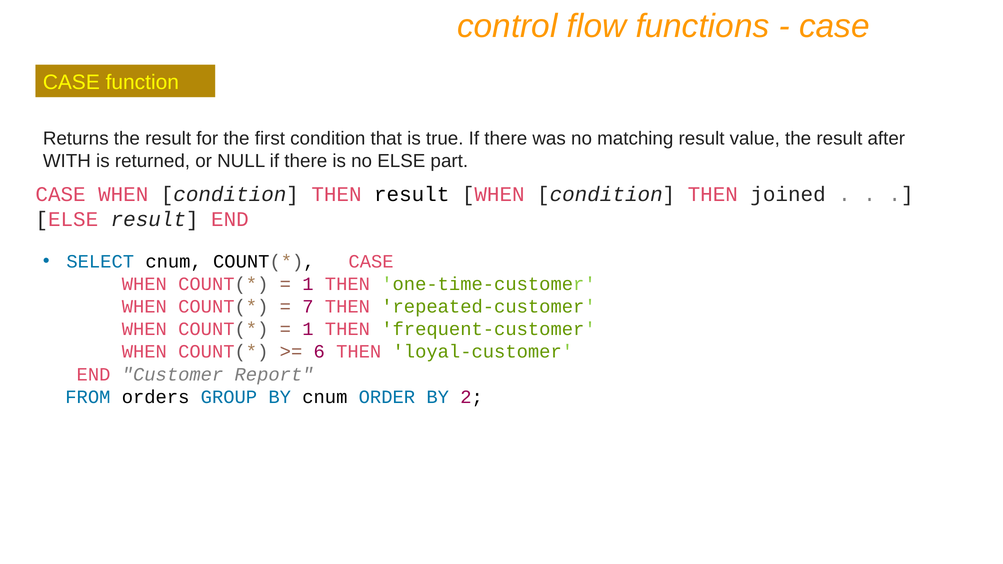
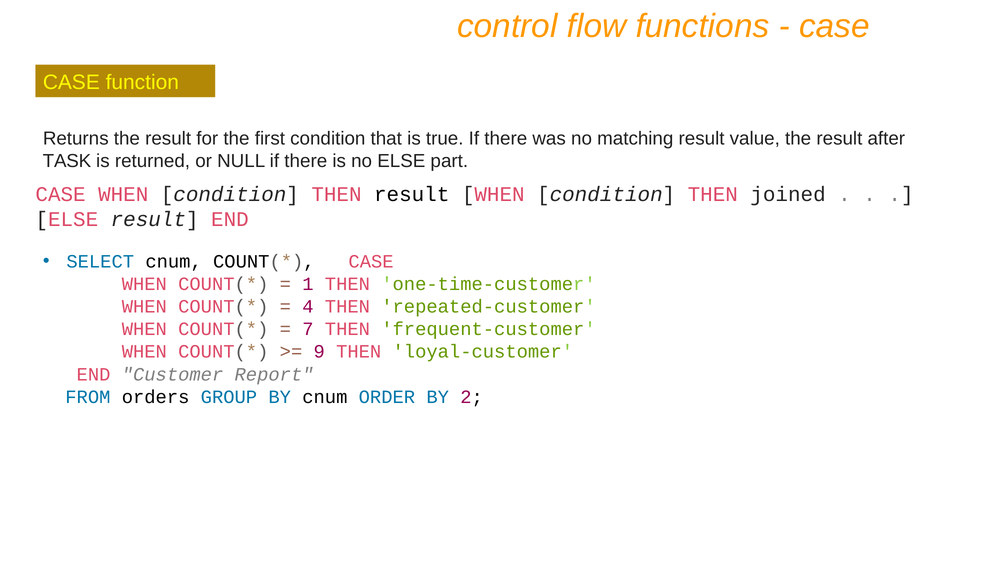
WITH: WITH -> TASK
7: 7 -> 4
1 at (308, 329): 1 -> 7
6: 6 -> 9
